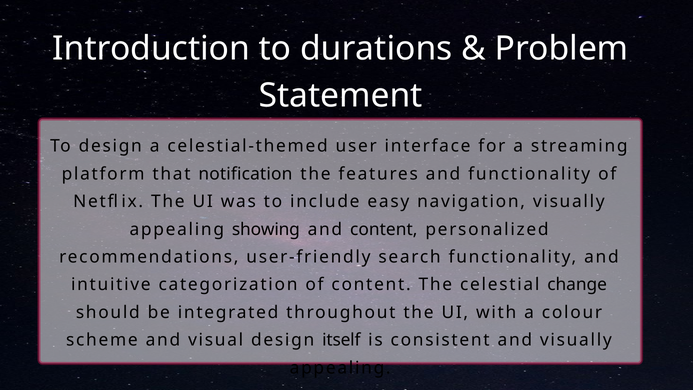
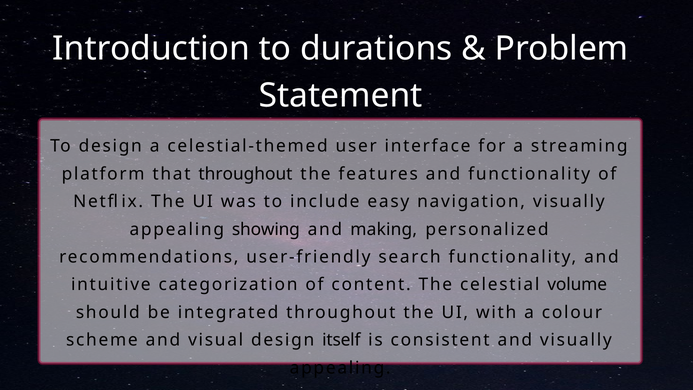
that notification: notification -> throughout
and content: content -> making
change: change -> volume
